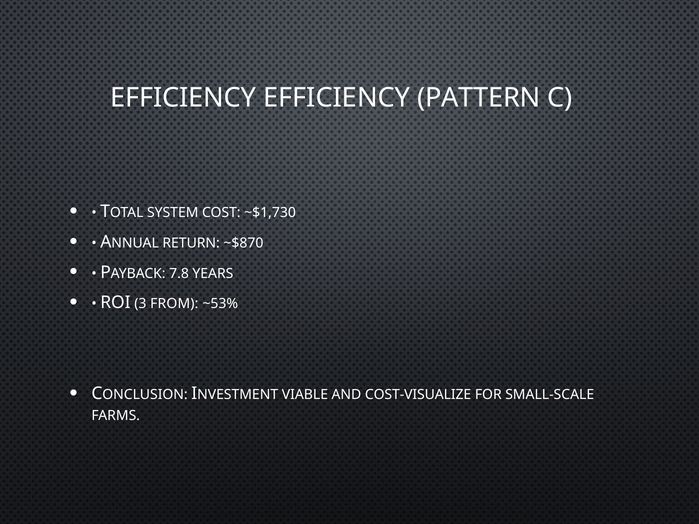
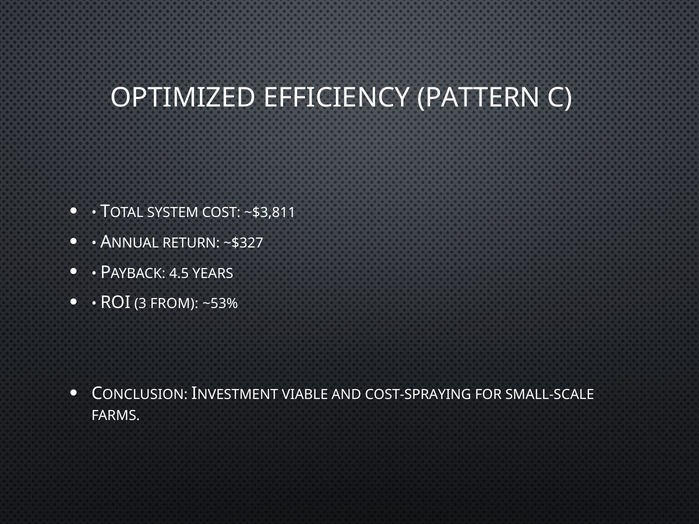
EFFICIENCY at (183, 98): EFFICIENCY -> OPTIMIZED
~$1,730: ~$1,730 -> ~$3,811
~$870: ~$870 -> ~$327
7.8: 7.8 -> 4.5
COST-VISUALIZE: COST-VISUALIZE -> COST-SPRAYING
